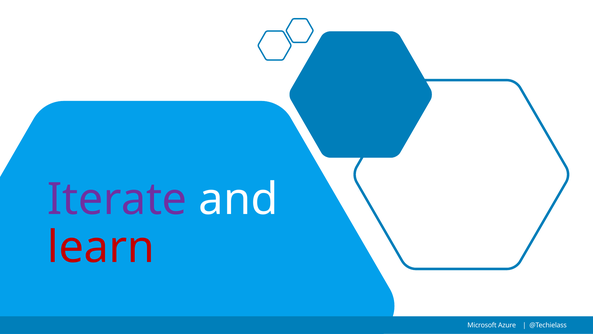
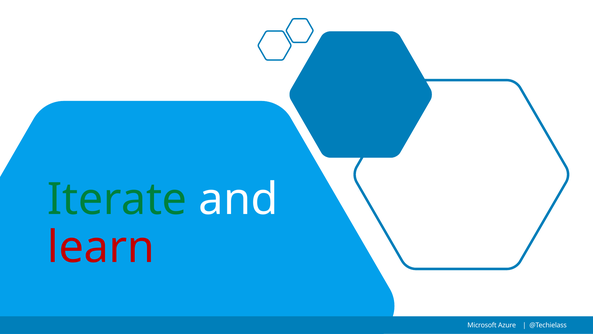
Iterate colour: purple -> green
